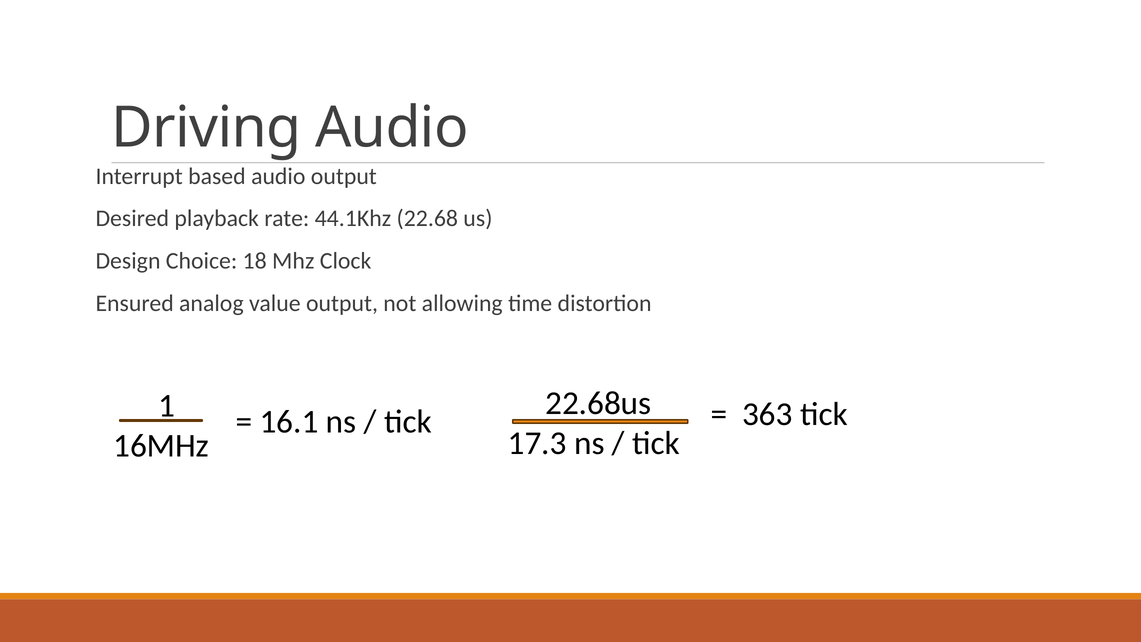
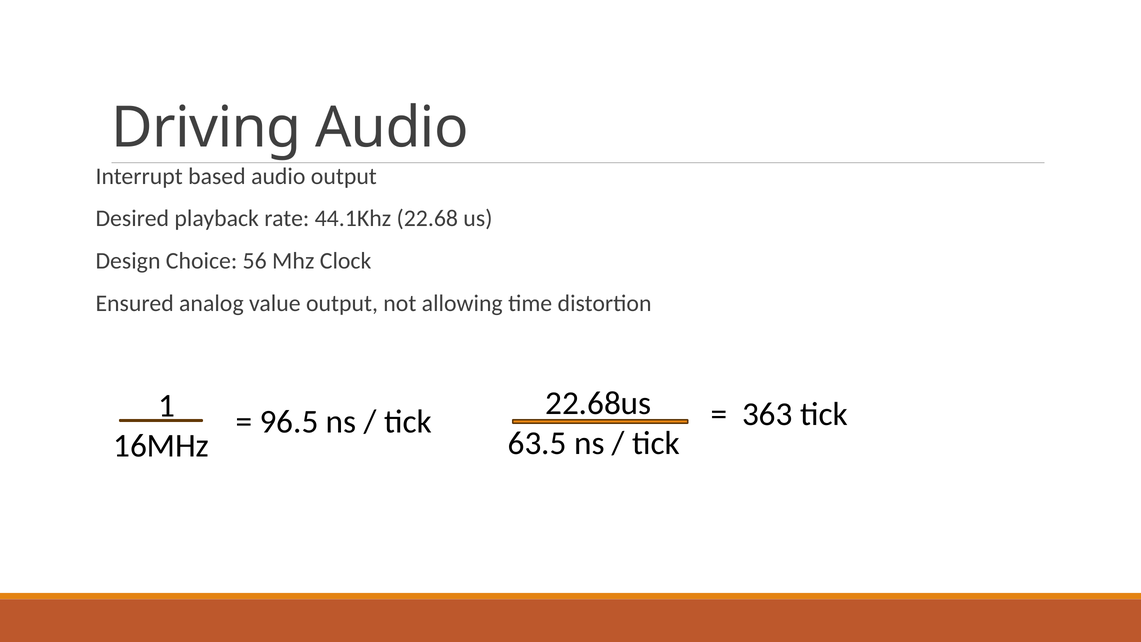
18: 18 -> 56
16.1: 16.1 -> 96.5
17.3: 17.3 -> 63.5
